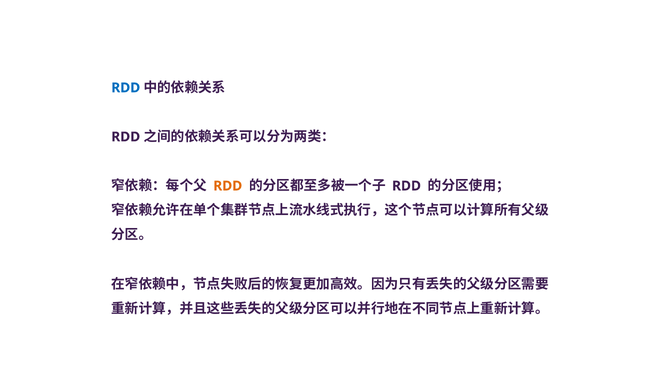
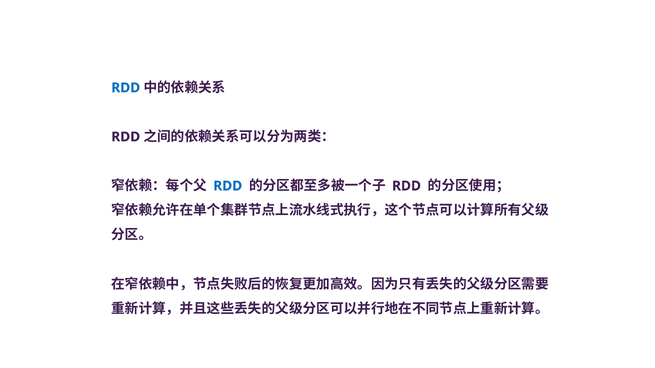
RDD at (228, 186) colour: orange -> blue
